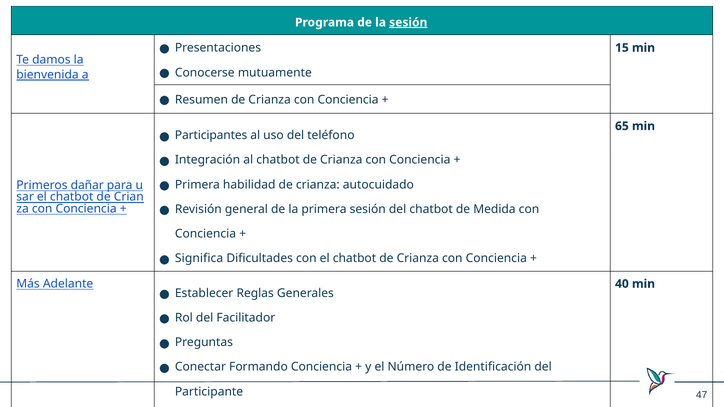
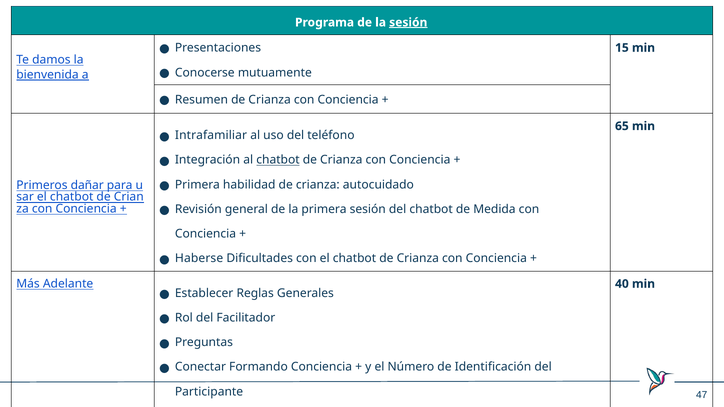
Participantes: Participantes -> Intrafamiliar
chatbot at (278, 160) underline: none -> present
Significa: Significa -> Haberse
